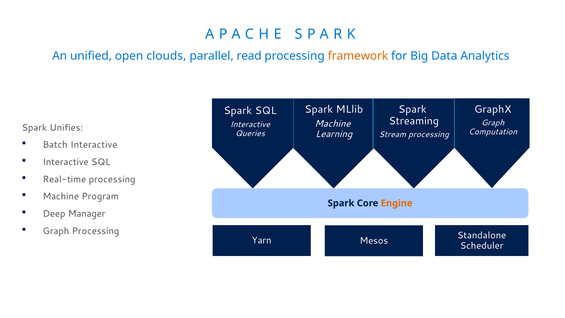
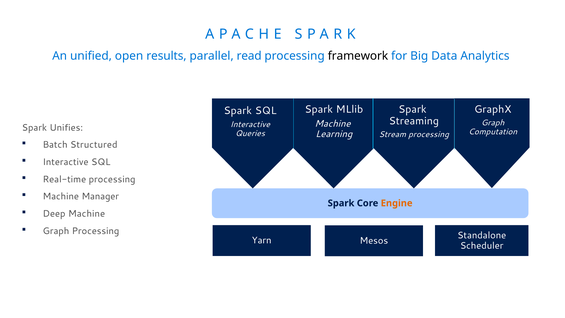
clouds: clouds -> results
framework colour: orange -> black
Batch Interactive: Interactive -> Structured
Machine Program: Program -> Manager
Deep Manager: Manager -> Machine
